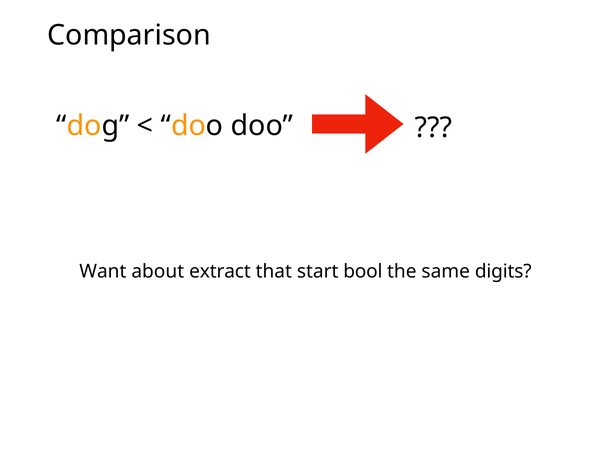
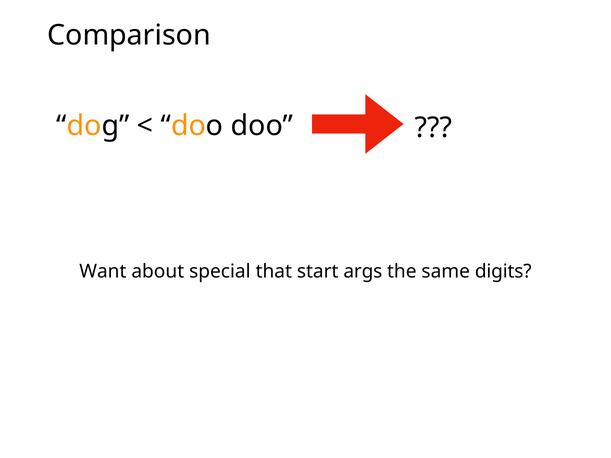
extract: extract -> special
bool: bool -> args
